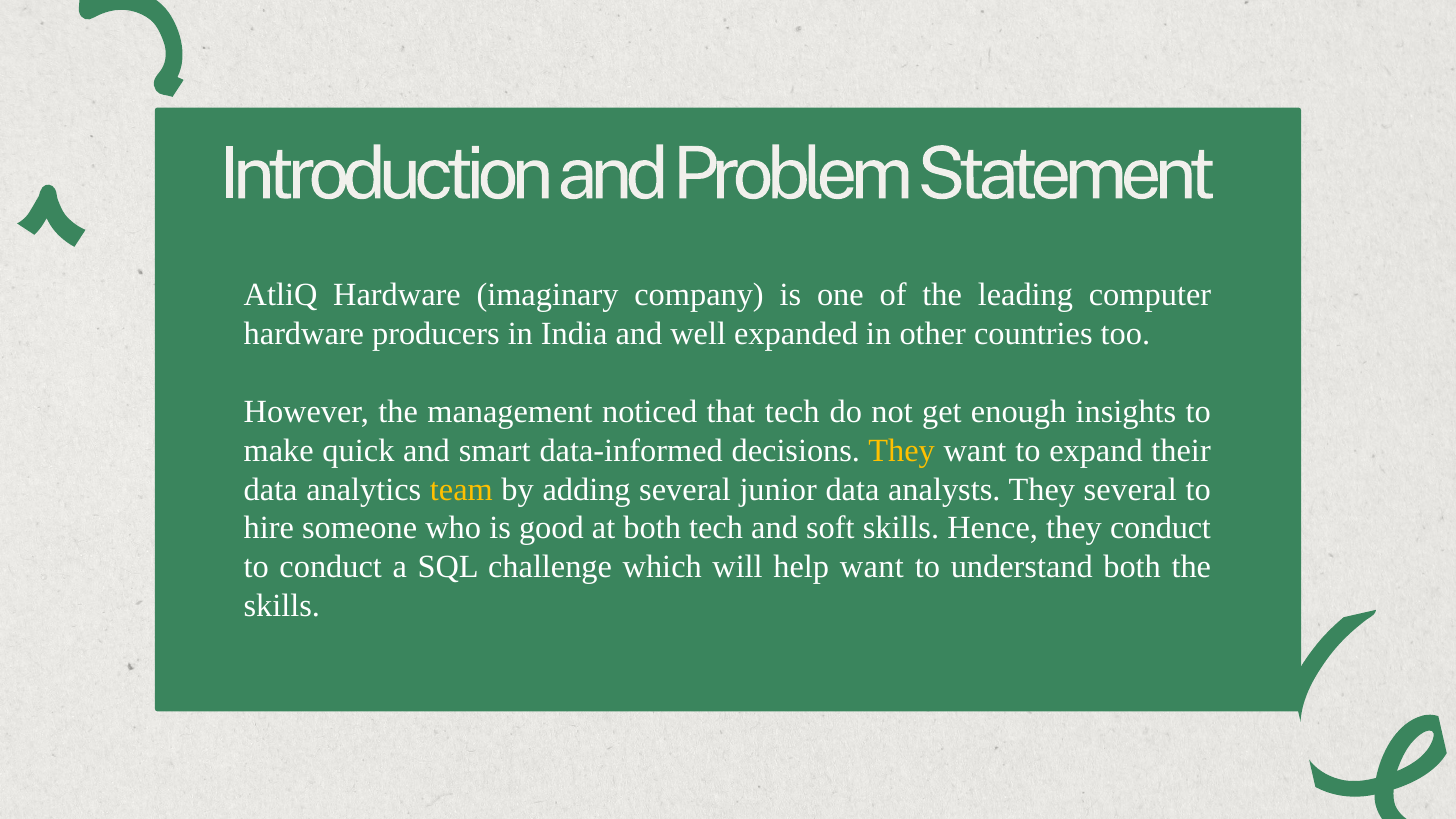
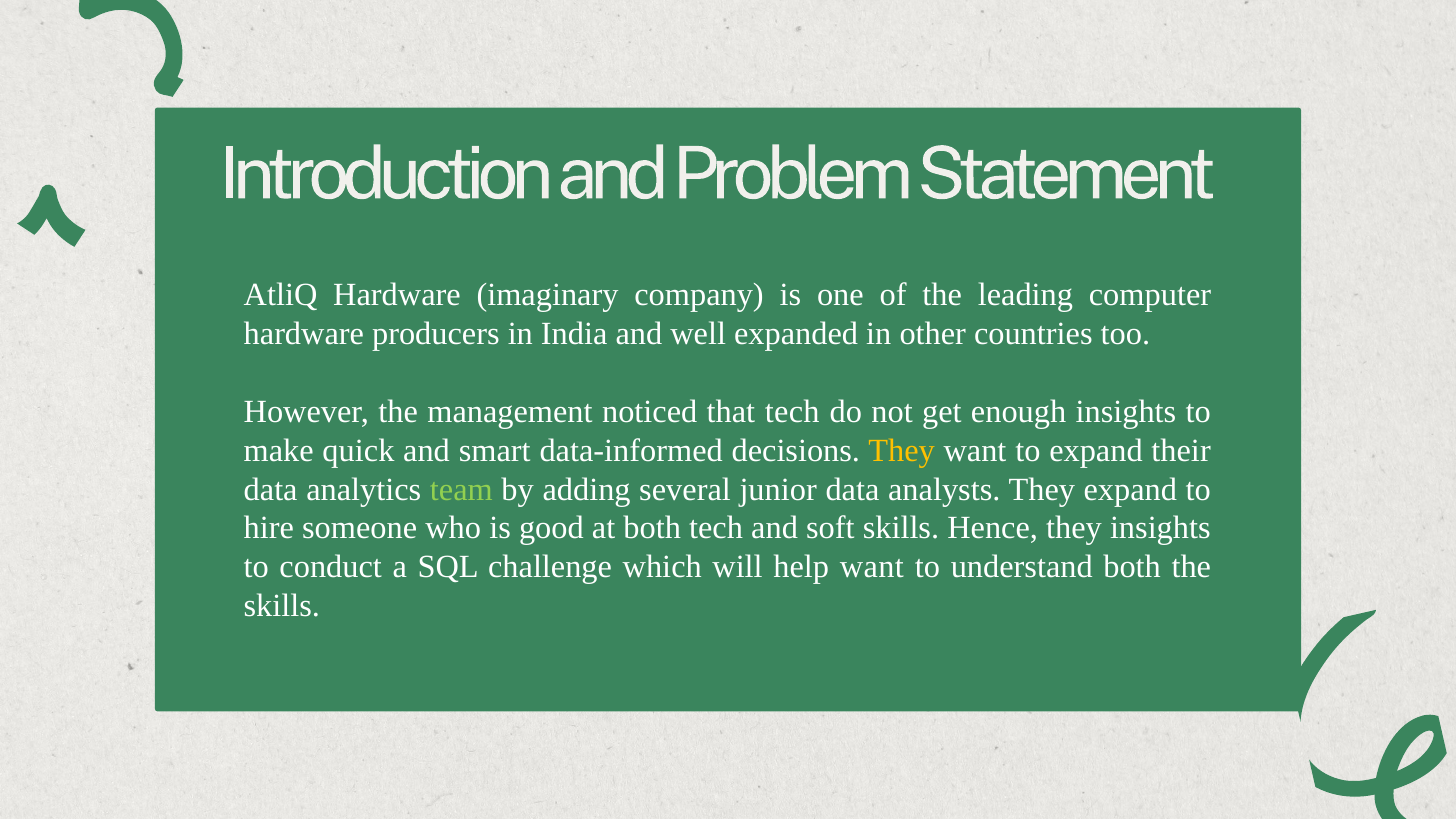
team colour: yellow -> light green
They several: several -> expand
they conduct: conduct -> insights
